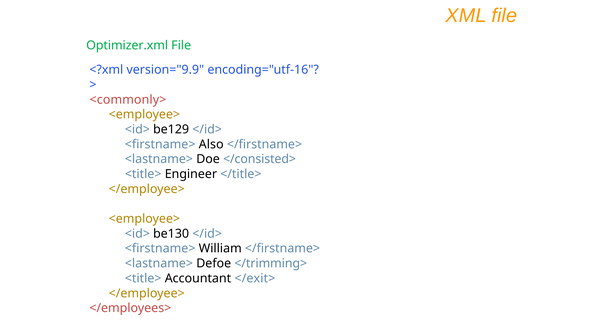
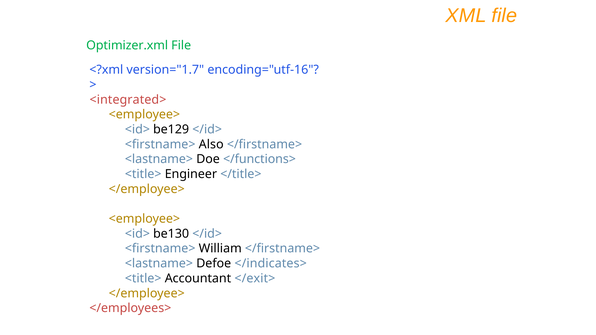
version="9.9: version="9.9 -> version="1.7
<commonly>: <commonly> -> <integrated>
</consisted>: </consisted> -> </functions>
</trimming>: </trimming> -> </indicates>
